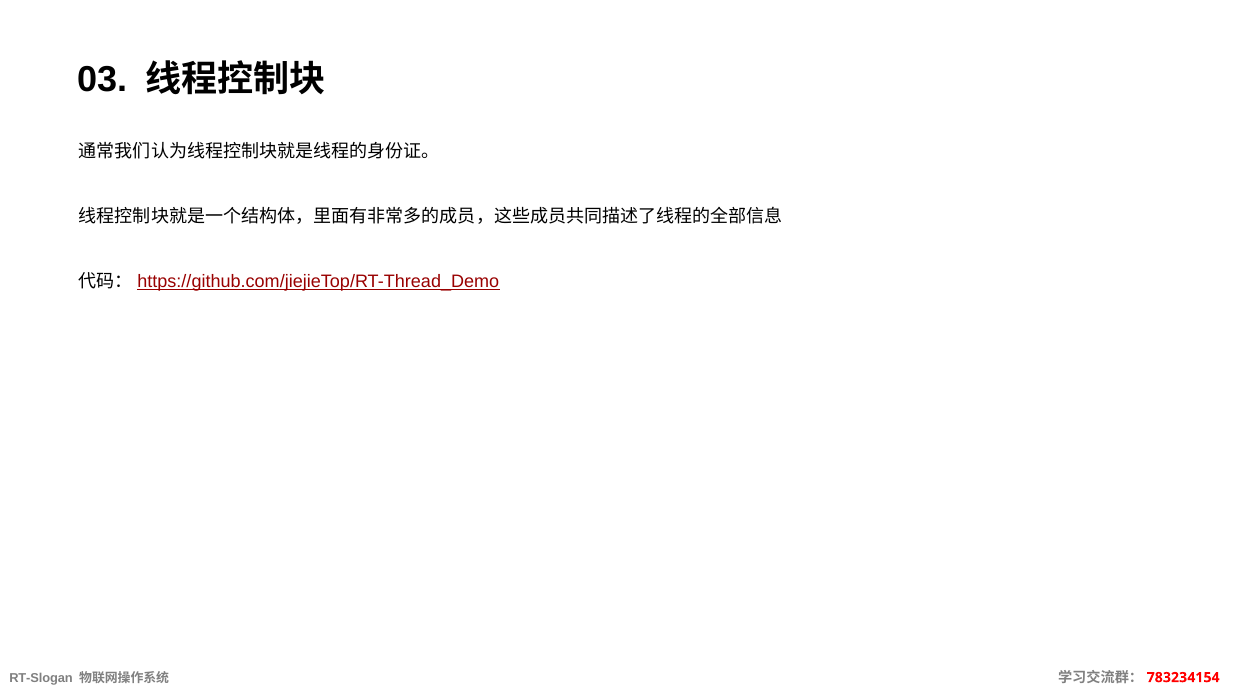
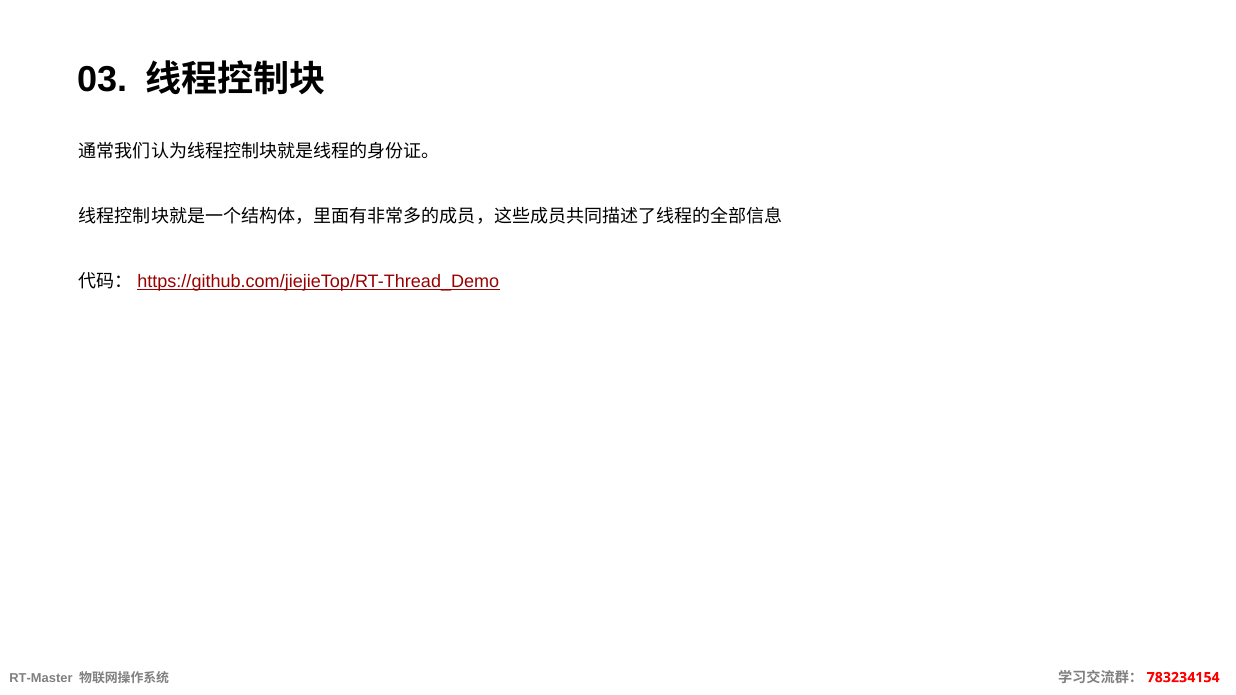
RT-Slogan: RT-Slogan -> RT-Master
